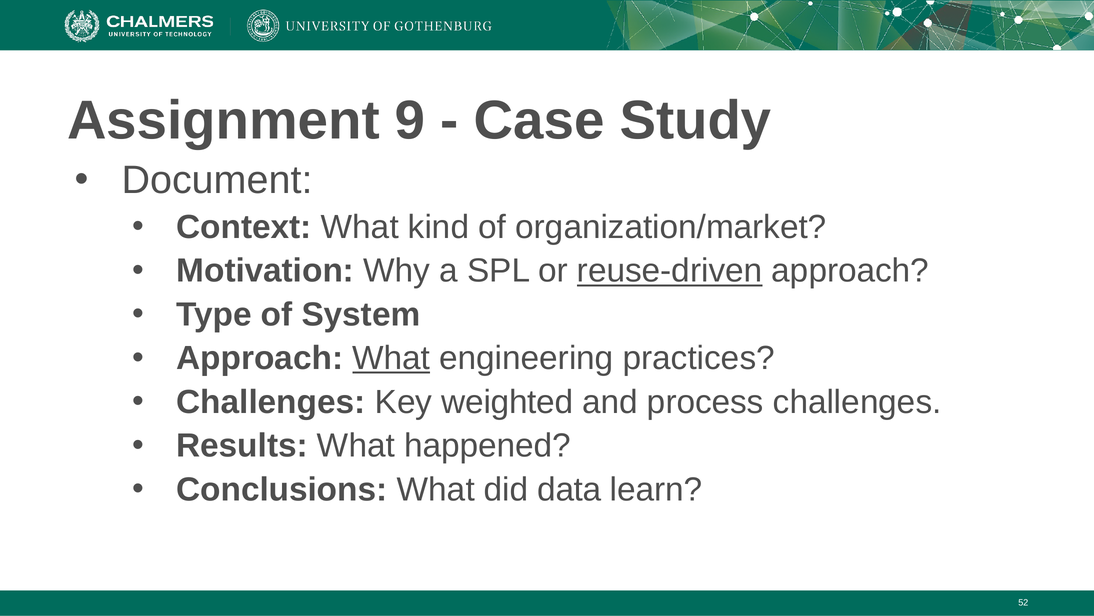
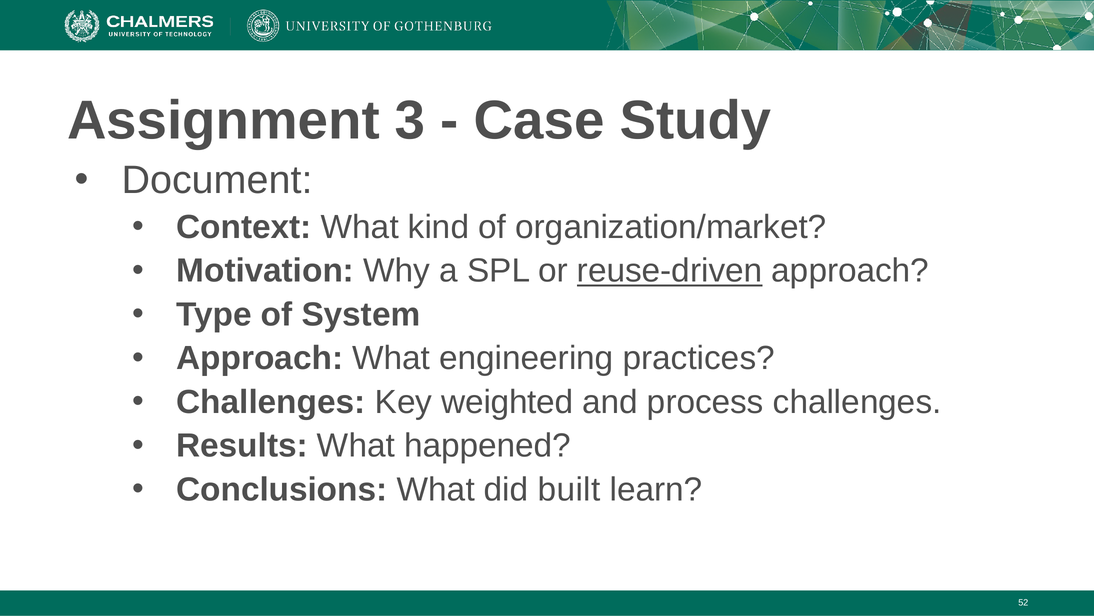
9: 9 -> 3
What at (391, 358) underline: present -> none
data: data -> built
